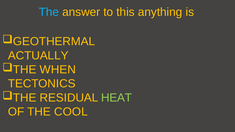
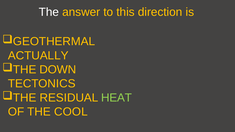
The at (49, 12) colour: light blue -> white
anything: anything -> direction
WHEN: WHEN -> DOWN
